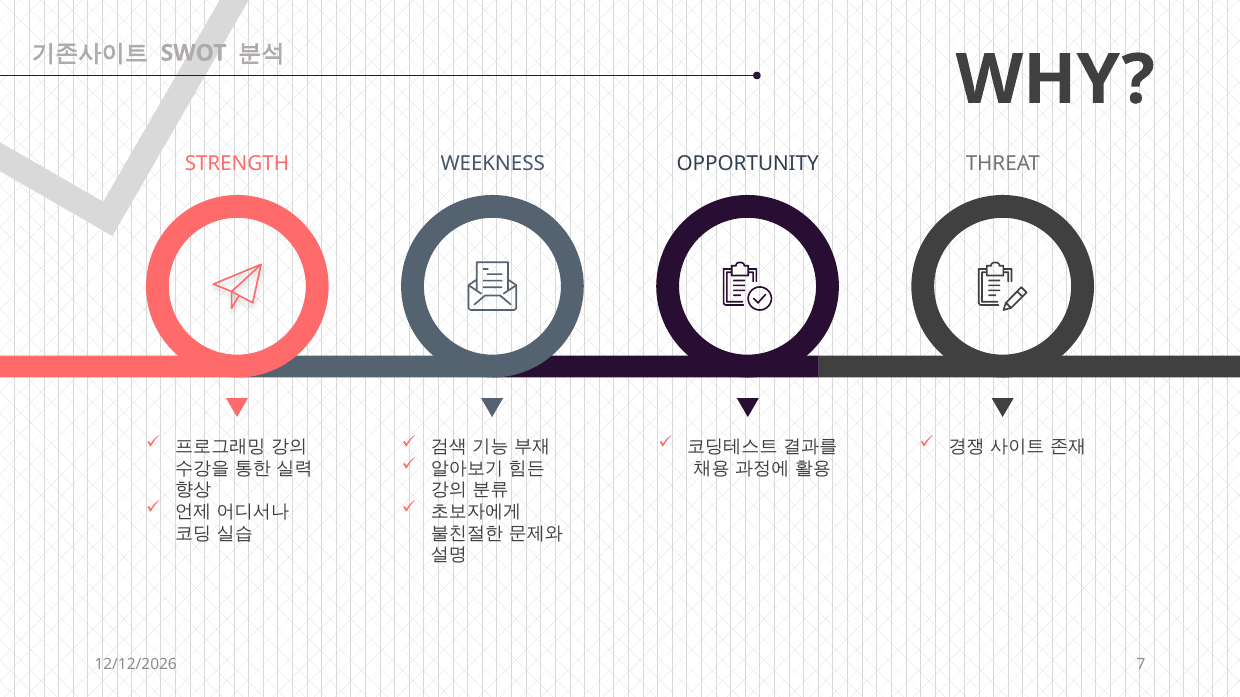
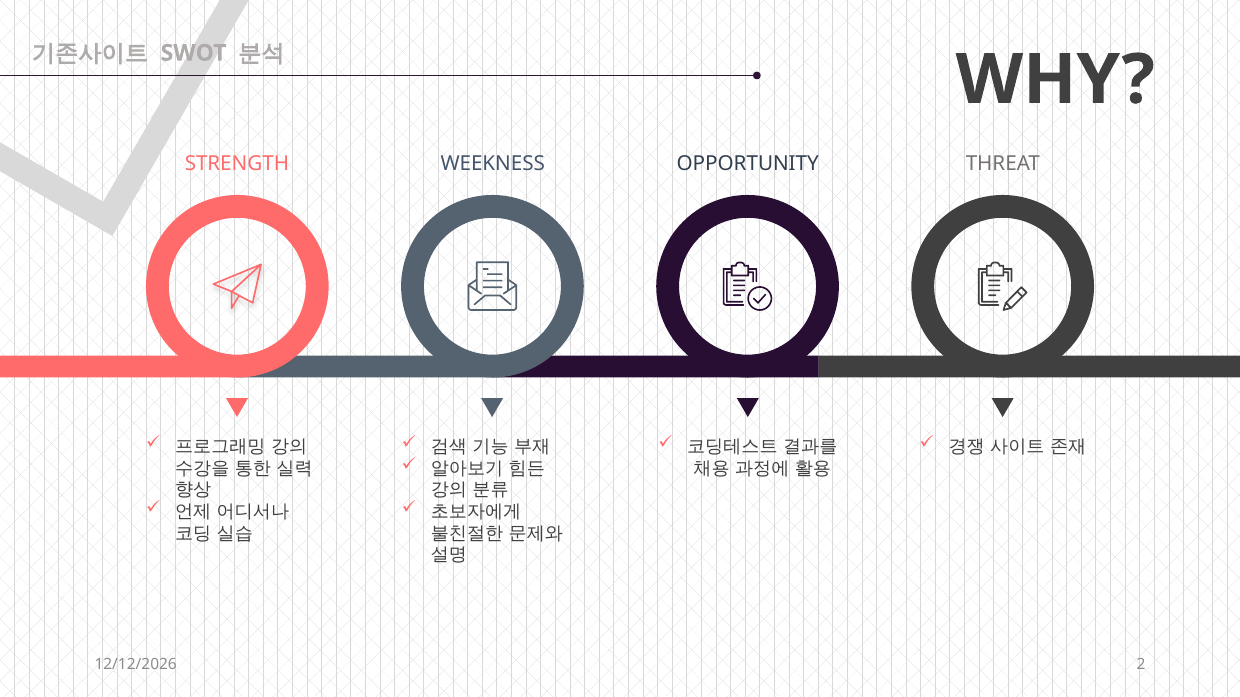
7: 7 -> 2
